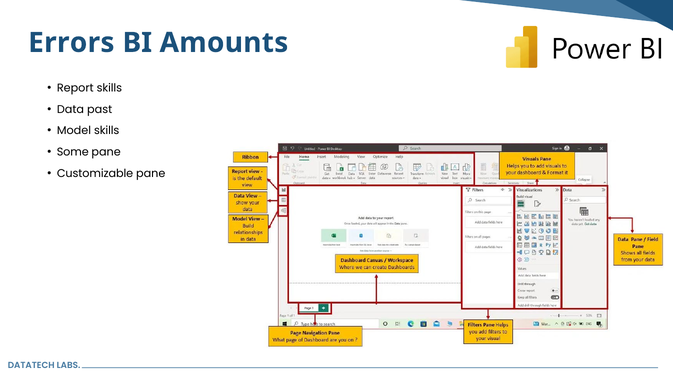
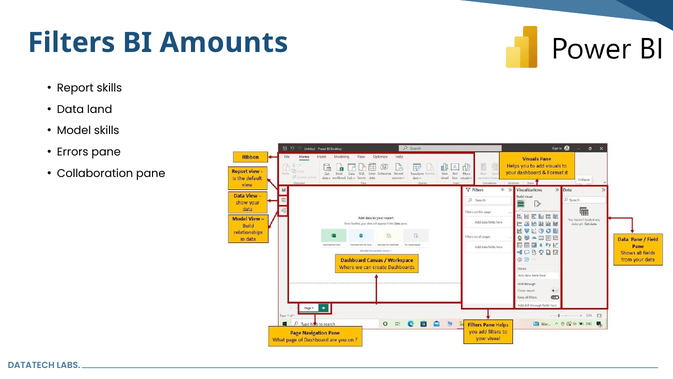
Errors: Errors -> Filters
past: past -> land
Some: Some -> Errors
Customizable: Customizable -> Collaboration
